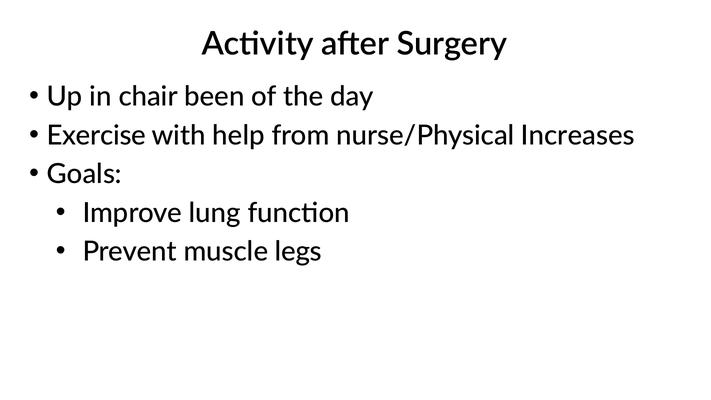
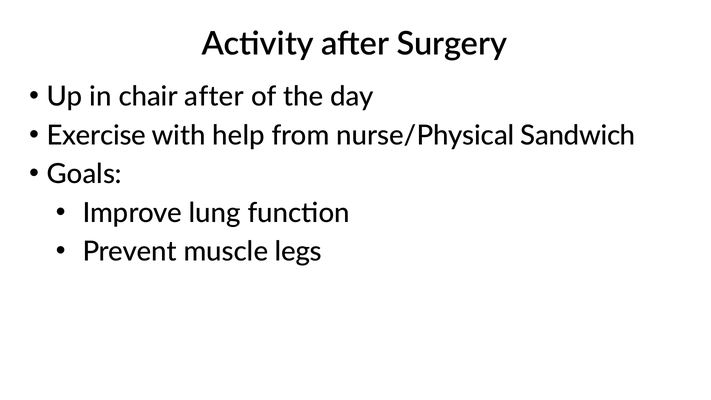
chair been: been -> after
Increases: Increases -> Sandwich
